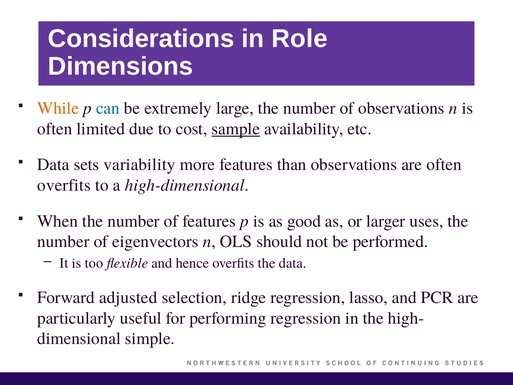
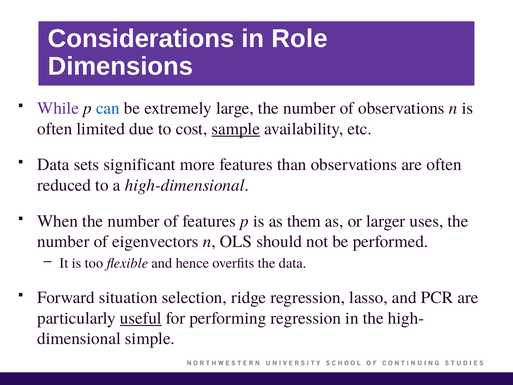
While colour: orange -> purple
variability: variability -> significant
overfits at (64, 185): overfits -> reduced
good: good -> them
adjusted: adjusted -> situation
useful underline: none -> present
